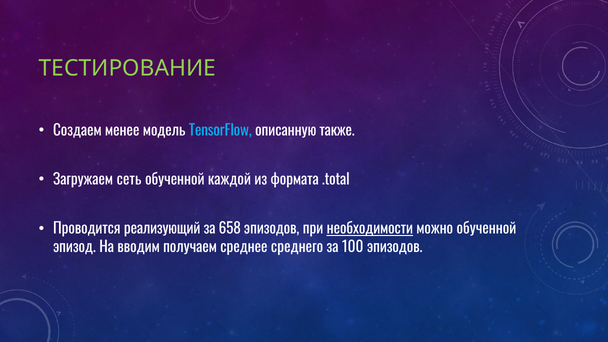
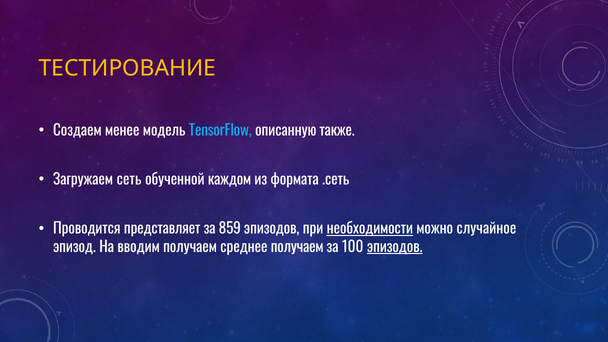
ТЕСТИРОВАНИЕ colour: light green -> yellow
каждой: каждой -> каждом
.total: .total -> .сеть
реализующий: реализующий -> представляет
658: 658 -> 859
можно обученной: обученной -> случайное
среднее среднего: среднего -> получаем
эпизодов at (395, 247) underline: none -> present
